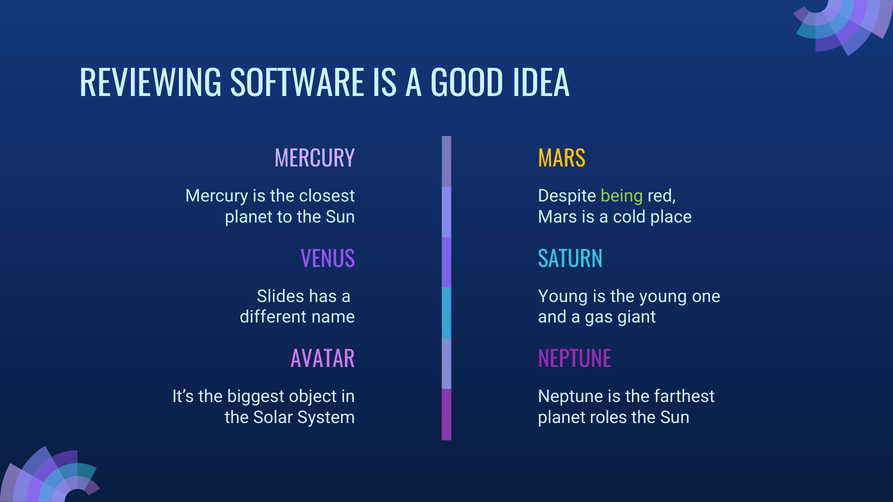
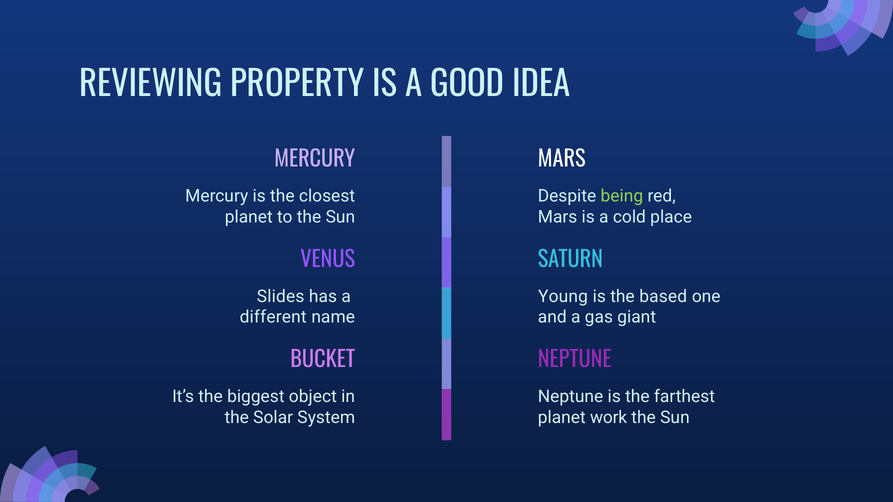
SOFTWARE: SOFTWARE -> PROPERTY
MARS at (562, 160) colour: yellow -> white
the young: young -> based
AVATAR: AVATAR -> BUCKET
roles: roles -> work
